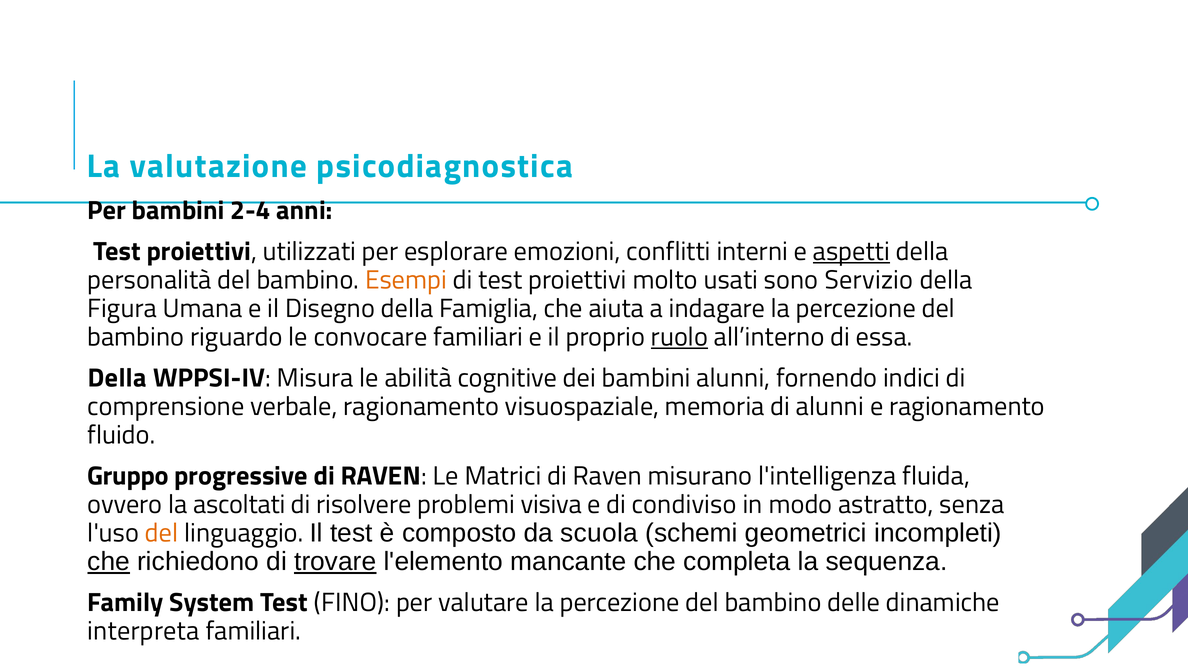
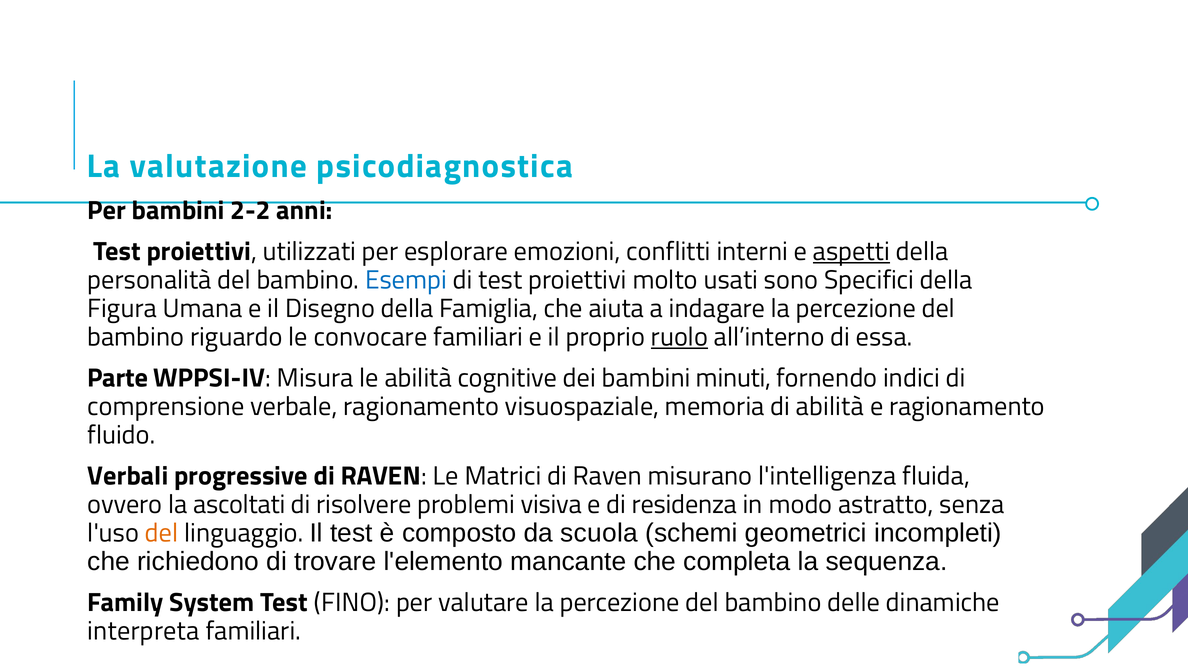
2-4: 2-4 -> 2-2
Esempi colour: orange -> blue
Servizio: Servizio -> Specifici
Della at (117, 378): Della -> Parte
bambini alunni: alunni -> minuti
di alunni: alunni -> abilità
Gruppo: Gruppo -> Verbali
condiviso: condiviso -> residenza
che at (109, 562) underline: present -> none
trovare underline: present -> none
